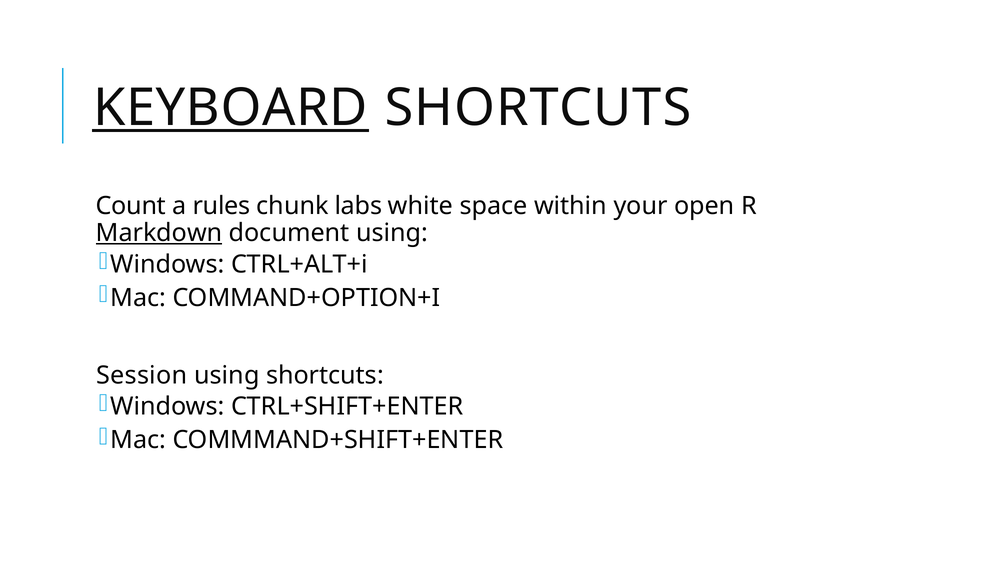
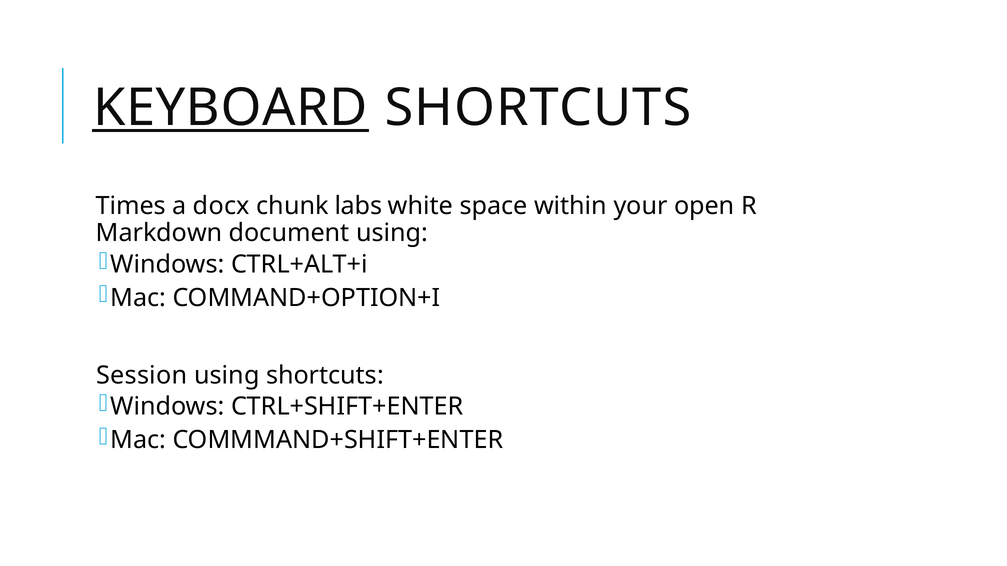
Count: Count -> Times
rules: rules -> docx
Markdown underline: present -> none
